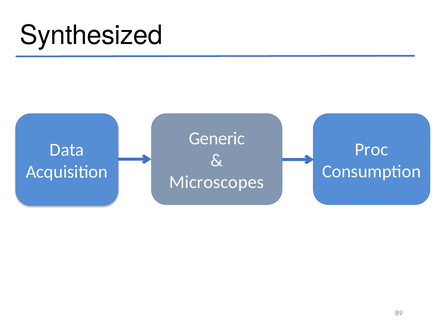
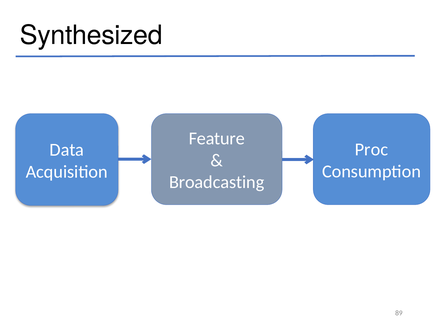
Generic: Generic -> Feature
Microscopes: Microscopes -> Broadcasting
